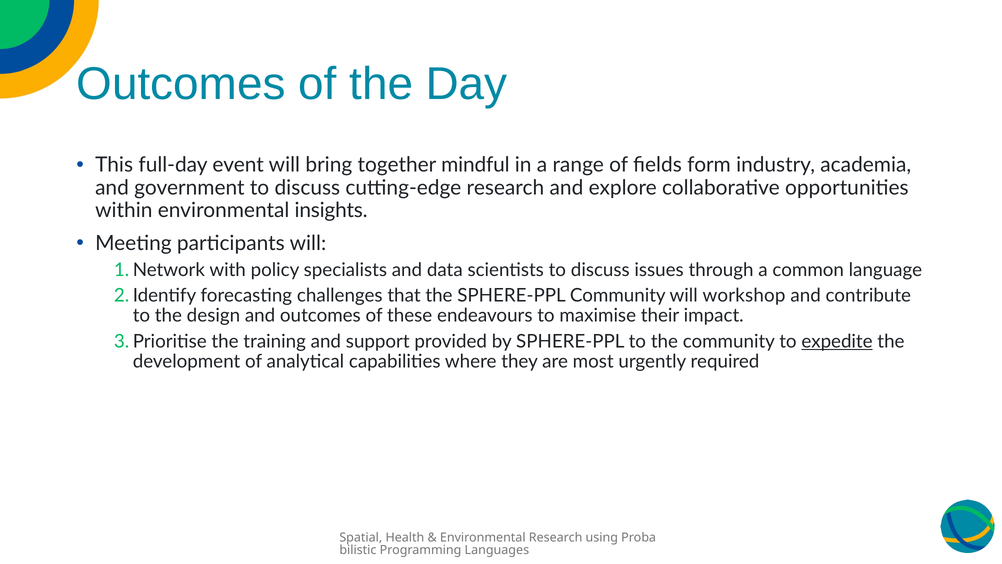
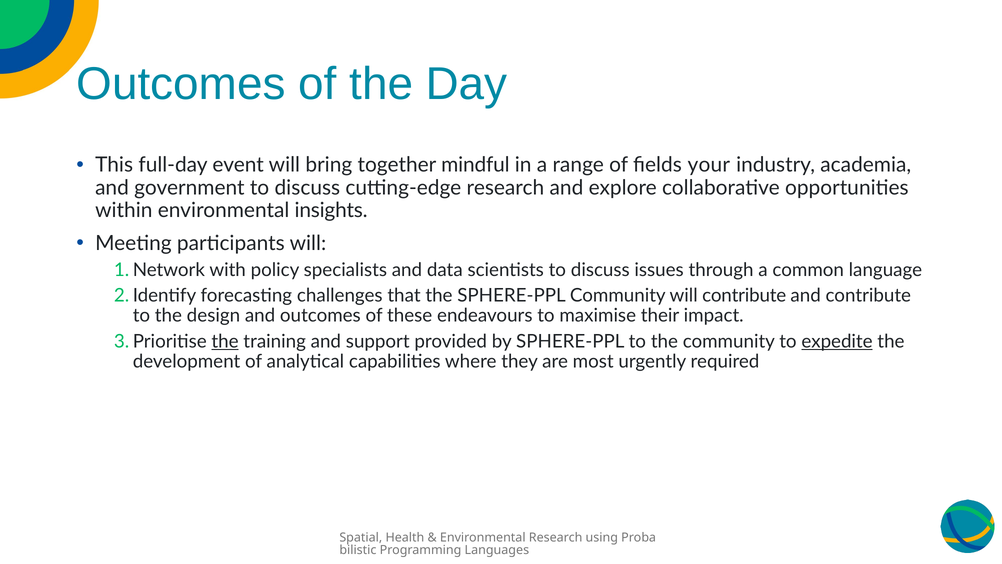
form: form -> your
will workshop: workshop -> contribute
the at (225, 341) underline: none -> present
